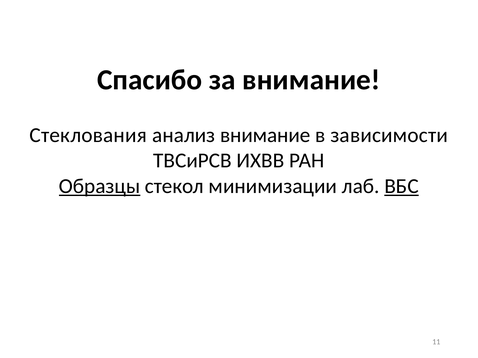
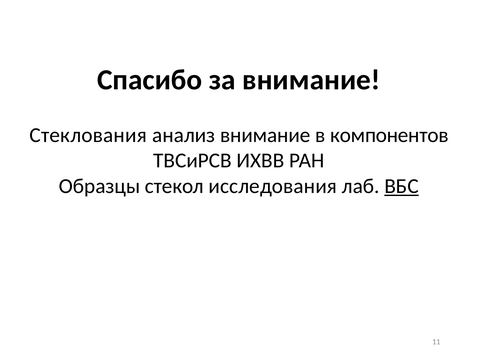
зависимости: зависимости -> компонентов
Образцы underline: present -> none
минимизации: минимизации -> исследования
